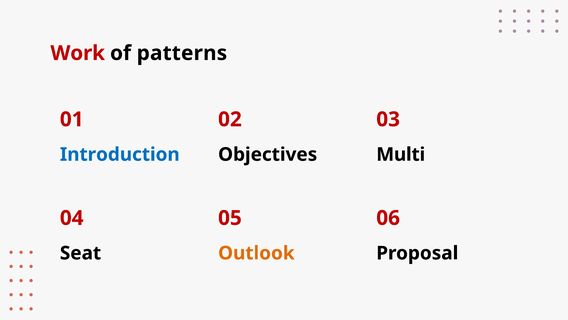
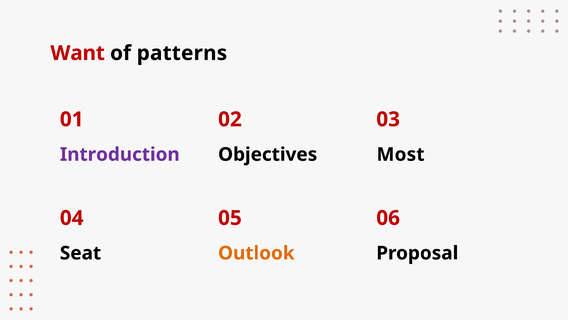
Work: Work -> Want
Introduction colour: blue -> purple
Multi: Multi -> Most
